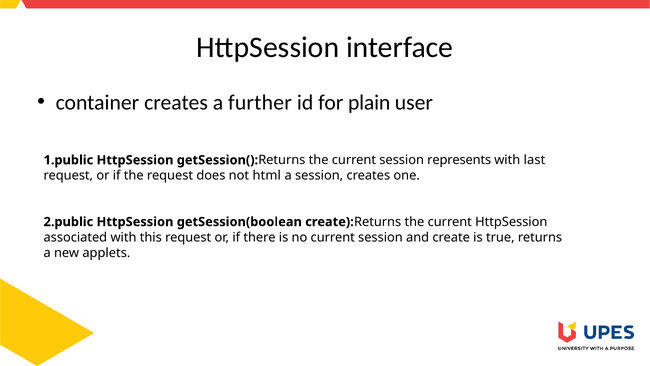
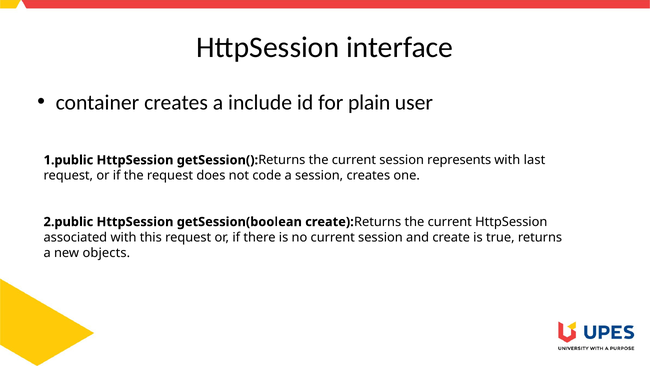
further: further -> include
html: html -> code
applets: applets -> objects
